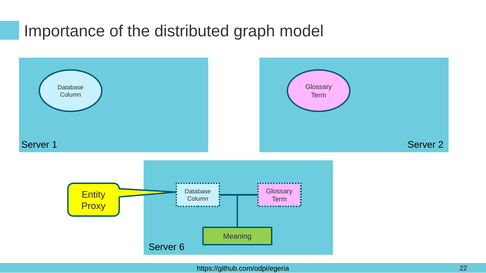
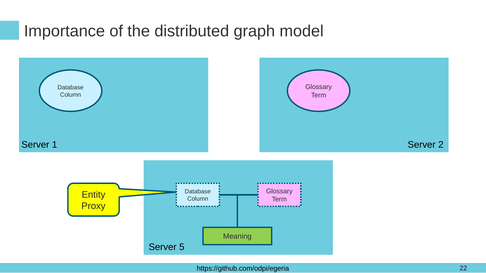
6: 6 -> 5
